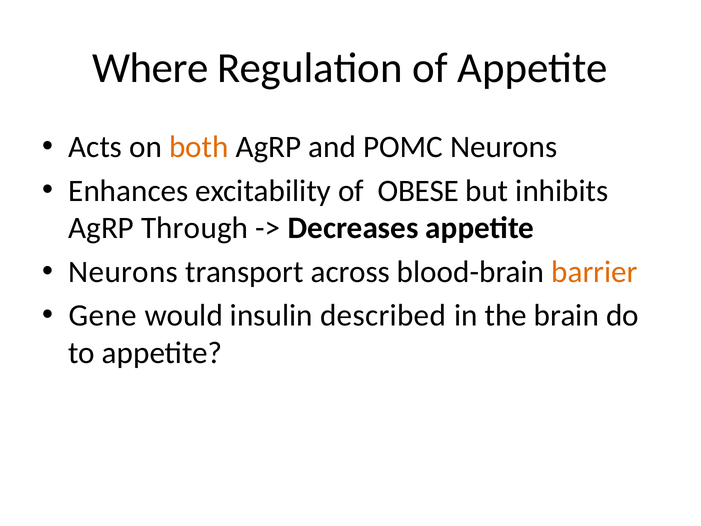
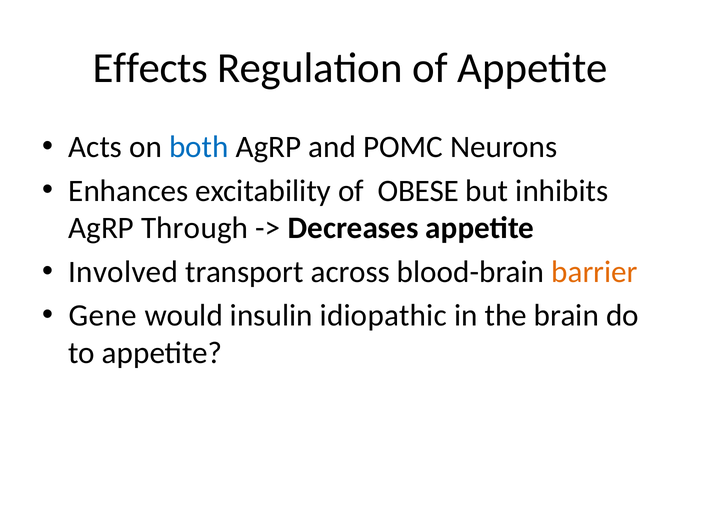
Where: Where -> Effects
both colour: orange -> blue
Neurons at (123, 272): Neurons -> Involved
described: described -> idiopathic
